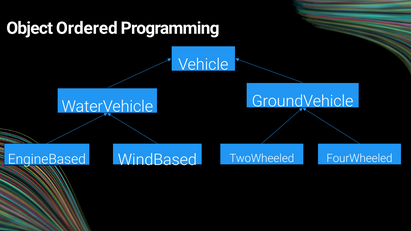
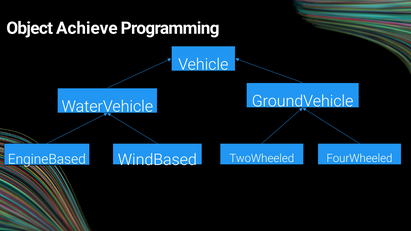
Ordered: Ordered -> Achieve
